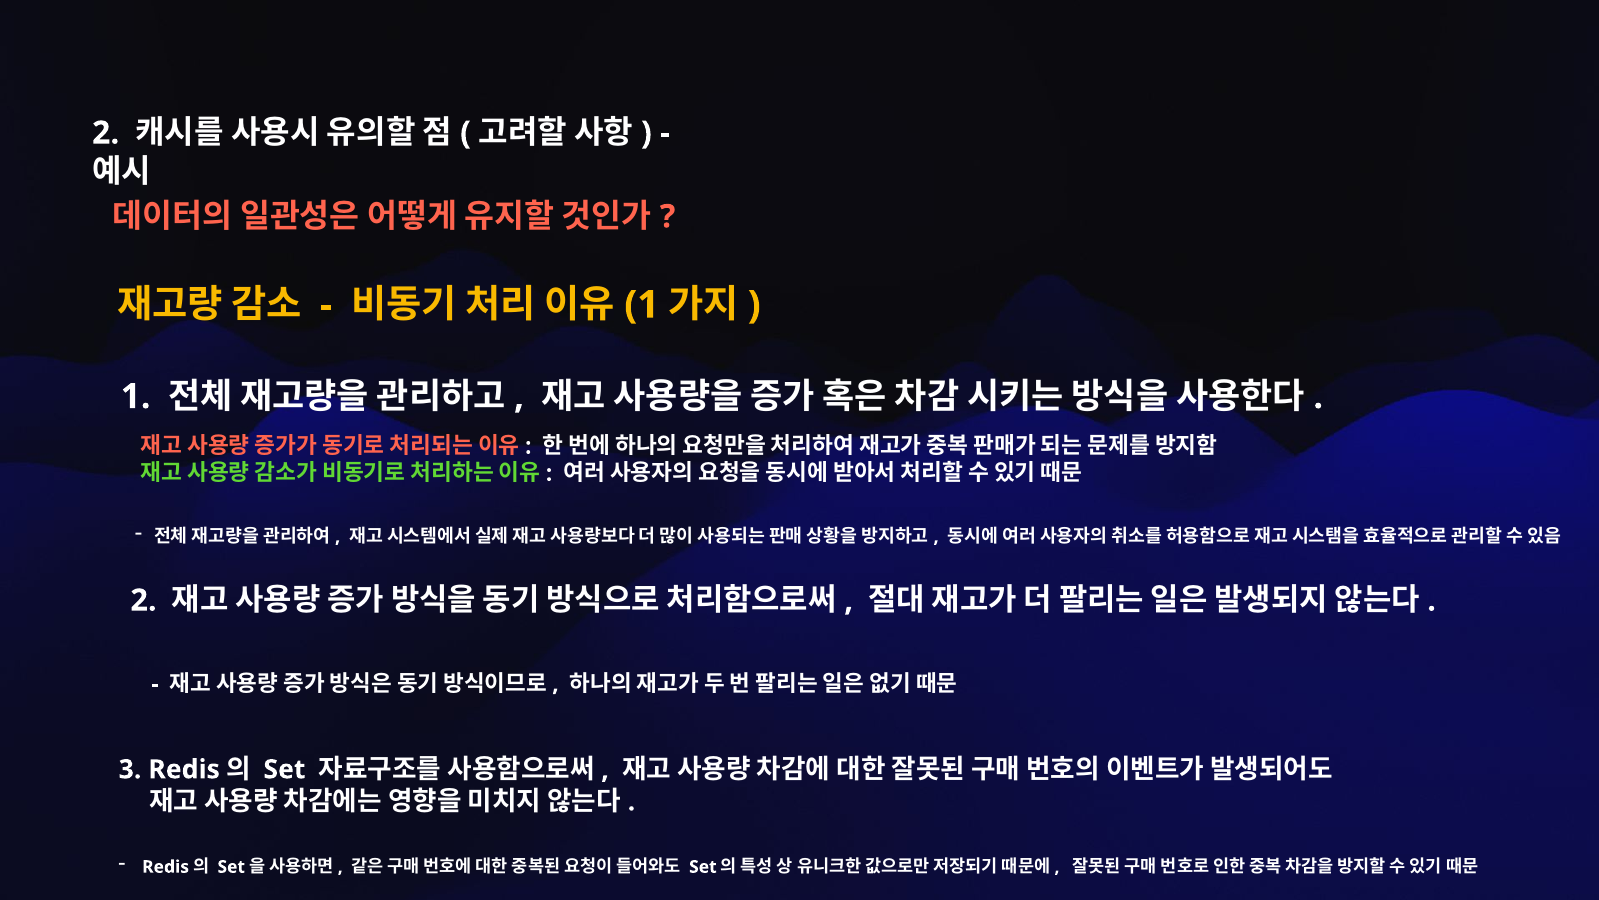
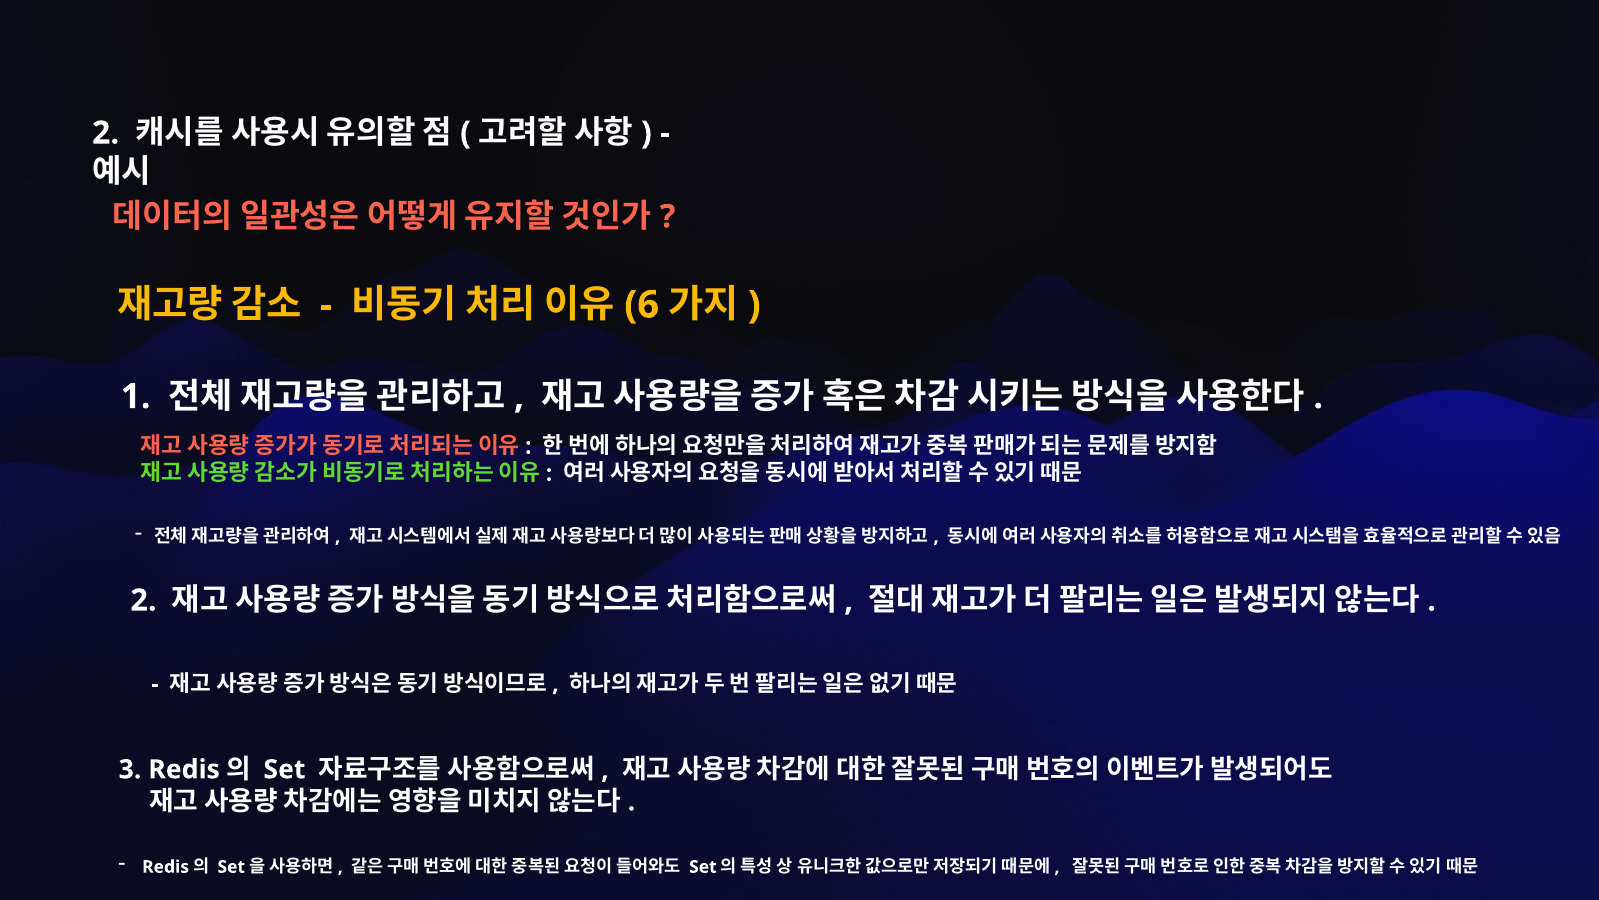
1 at (642, 305): 1 -> 6
